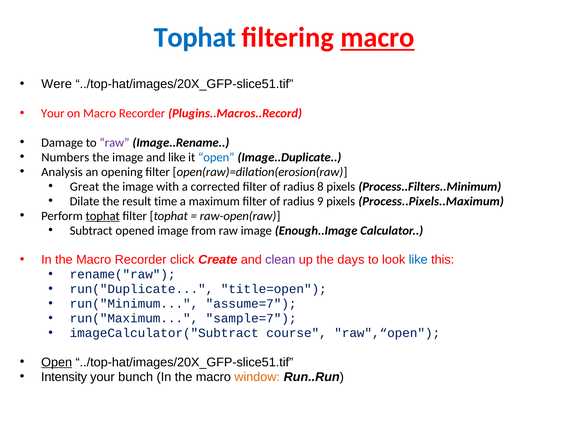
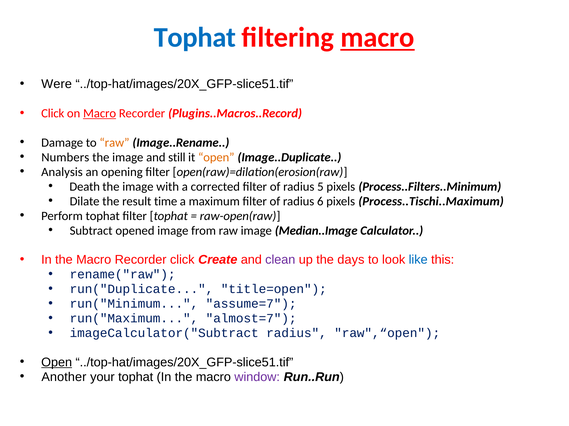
Your at (53, 114): Your -> Click
Macro at (100, 114) underline: none -> present
raw at (114, 143) colour: purple -> orange
and like: like -> still
open at (216, 158) colour: blue -> orange
Great: Great -> Death
8: 8 -> 5
9: 9 -> 6
Process..Pixels..Maximum: Process..Pixels..Maximum -> Process..Tischi..Maximum
tophat at (103, 216) underline: present -> none
Enough..Image: Enough..Image -> Median..Image
sample=7: sample=7 -> almost=7
imageCalculator("Subtract course: course -> radius
Intensity: Intensity -> Another
your bunch: bunch -> tophat
window colour: orange -> purple
